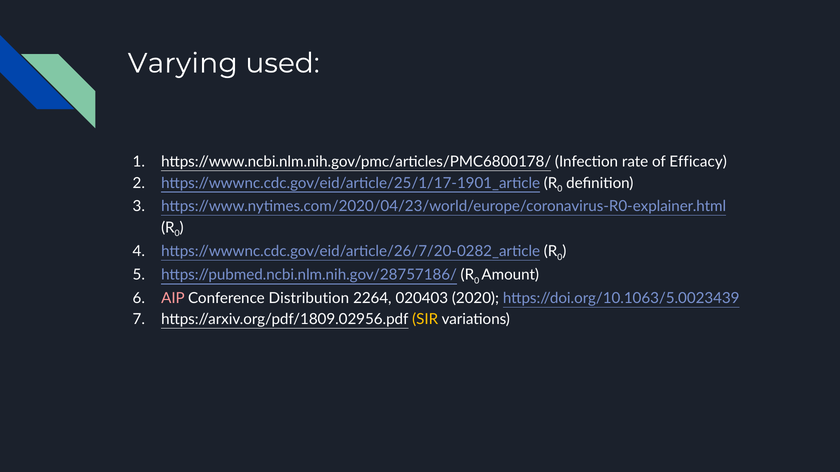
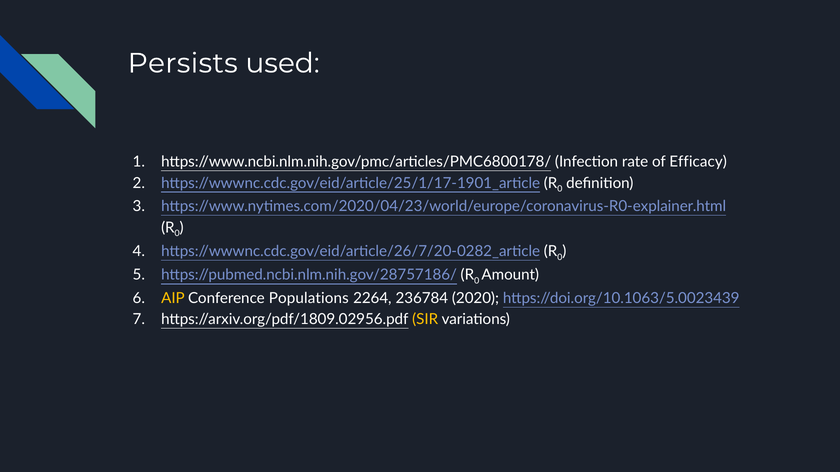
Varying: Varying -> Persists
AIP colour: pink -> yellow
Distribution: Distribution -> Populations
020403: 020403 -> 236784
